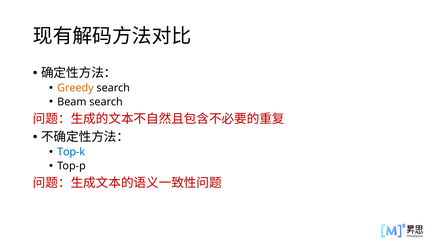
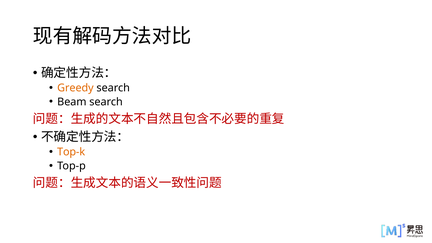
Top-k colour: blue -> orange
